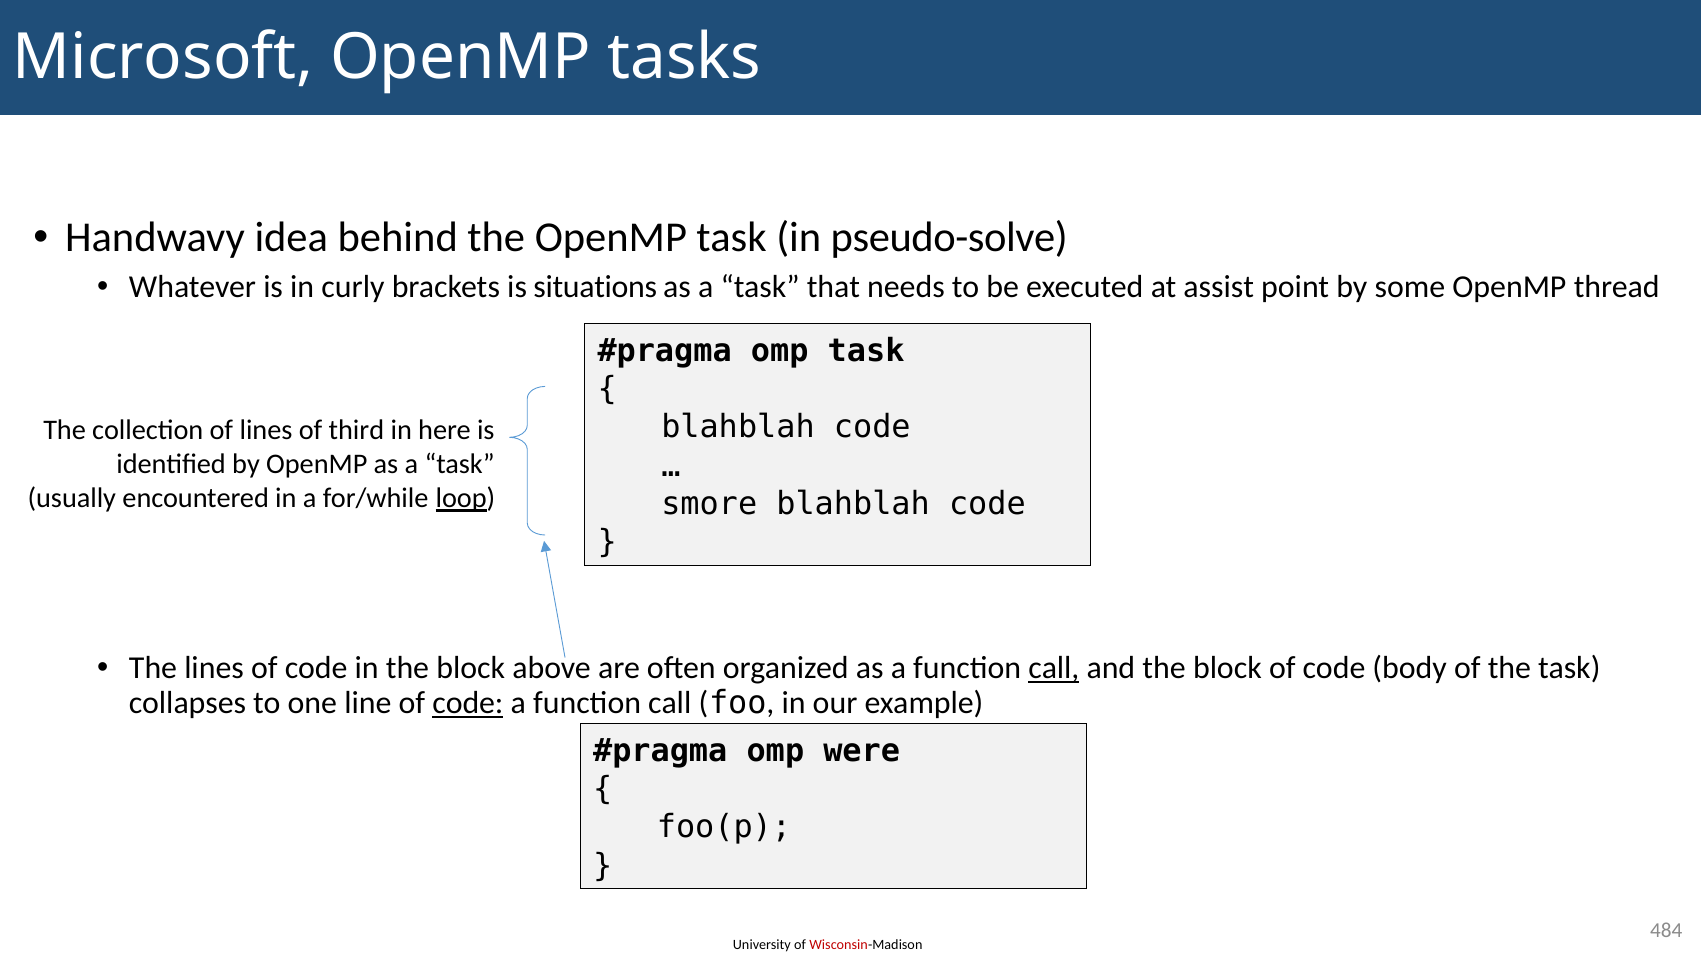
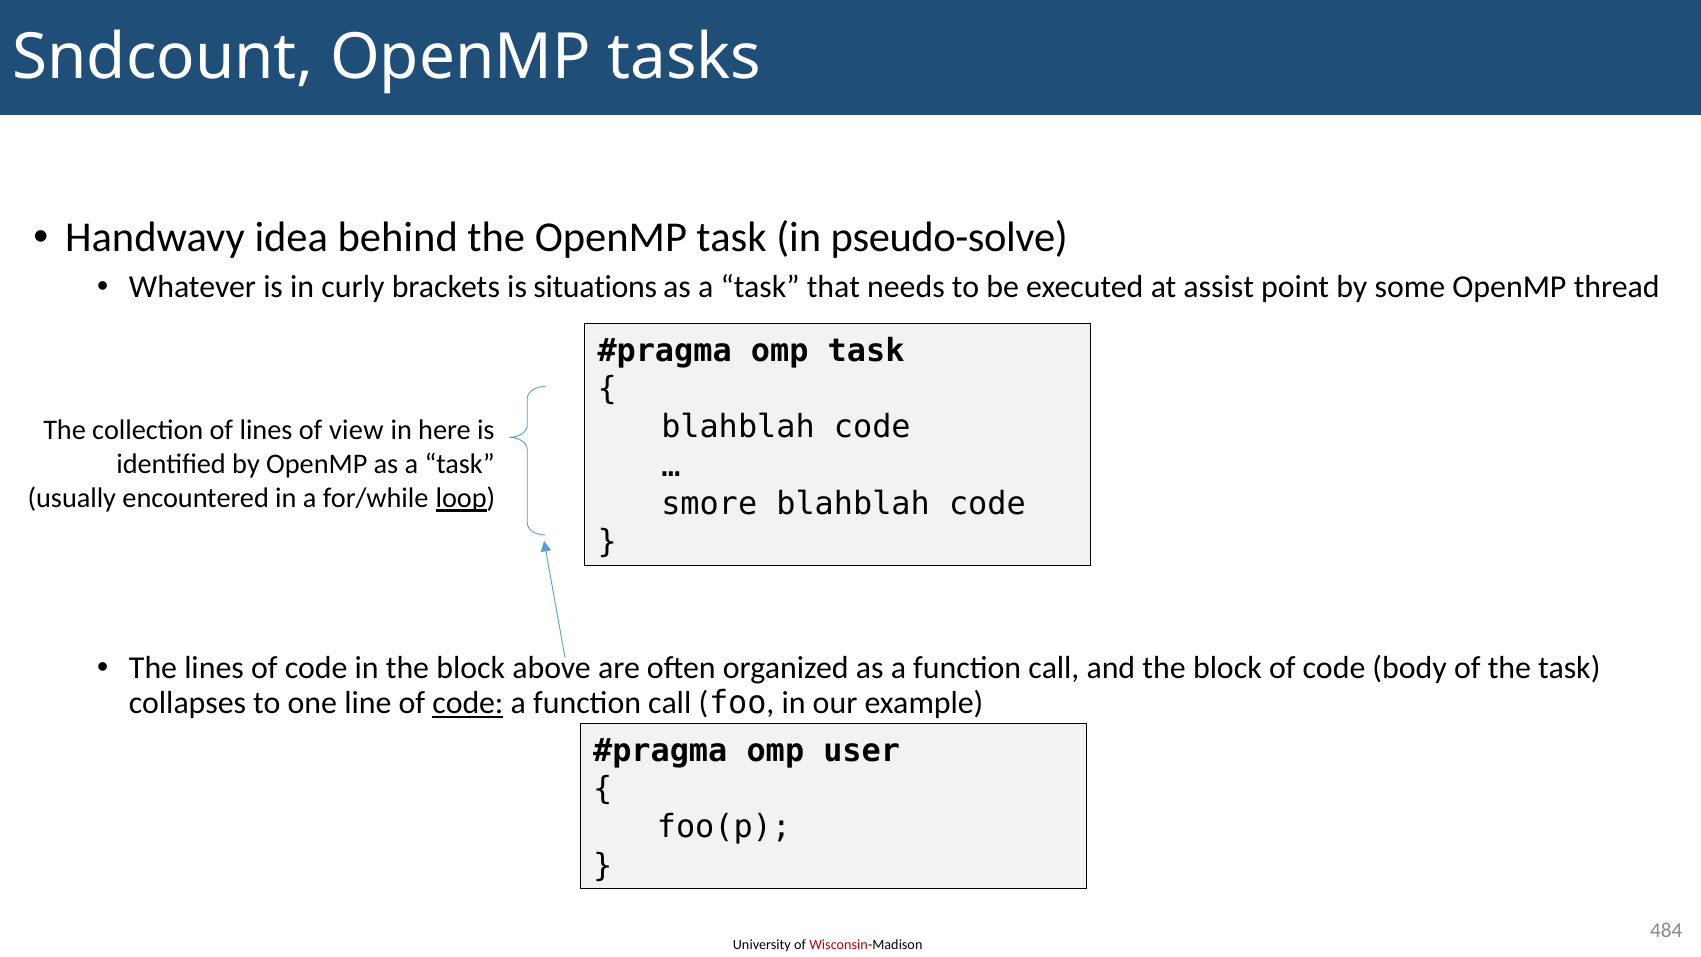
Microsoft: Microsoft -> Sndcount
third: third -> view
call at (1054, 668) underline: present -> none
were: were -> user
